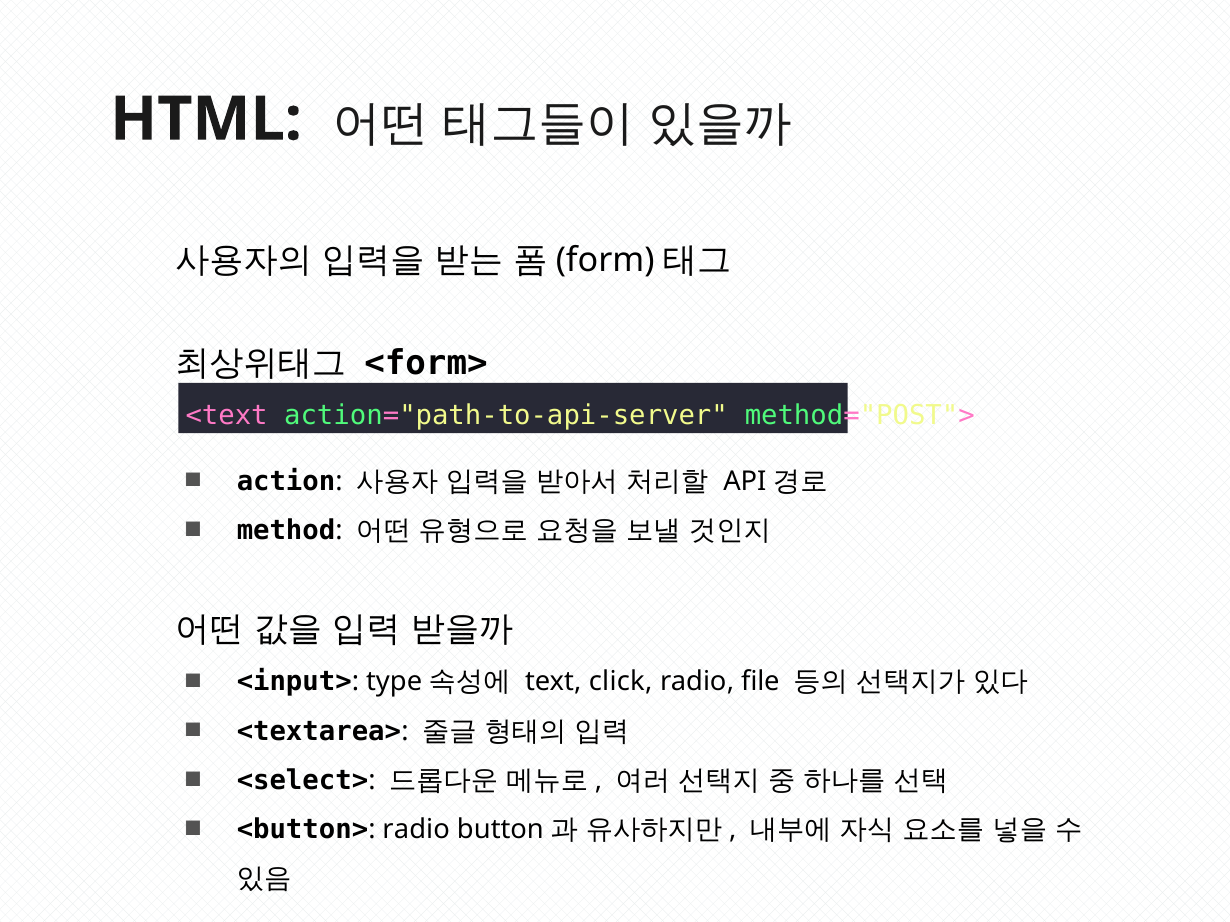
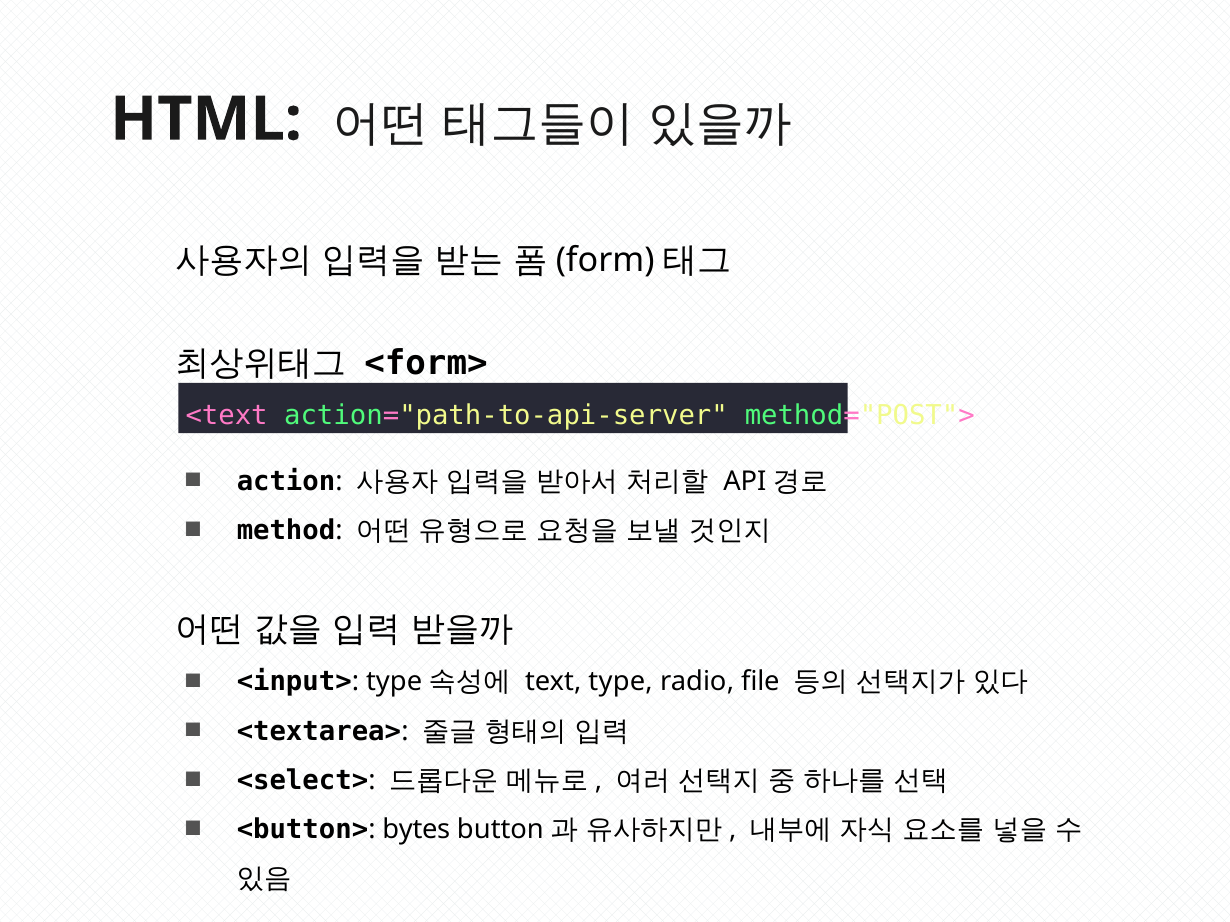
click: click -> type
<button> radio: radio -> bytes
